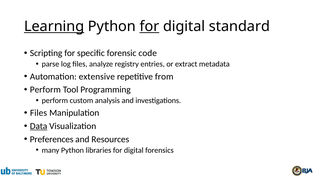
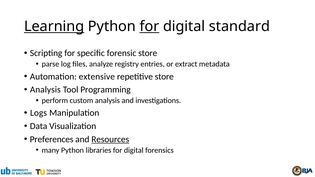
forensic code: code -> store
repetitive from: from -> store
Perform at (45, 90): Perform -> Analysis
Files at (39, 113): Files -> Logs
Data underline: present -> none
Resources underline: none -> present
